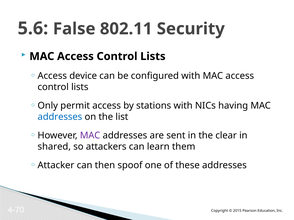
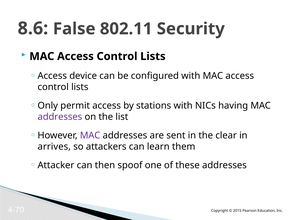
5.6: 5.6 -> 8.6
addresses at (60, 117) colour: blue -> purple
shared: shared -> arrives
